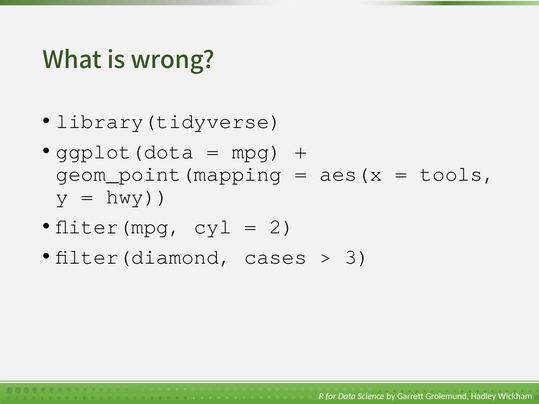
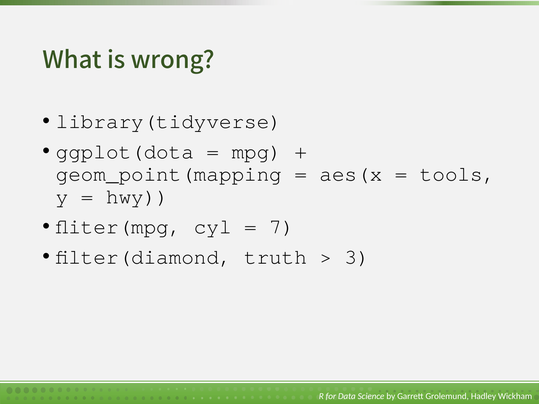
2: 2 -> 7
cases: cases -> truth
